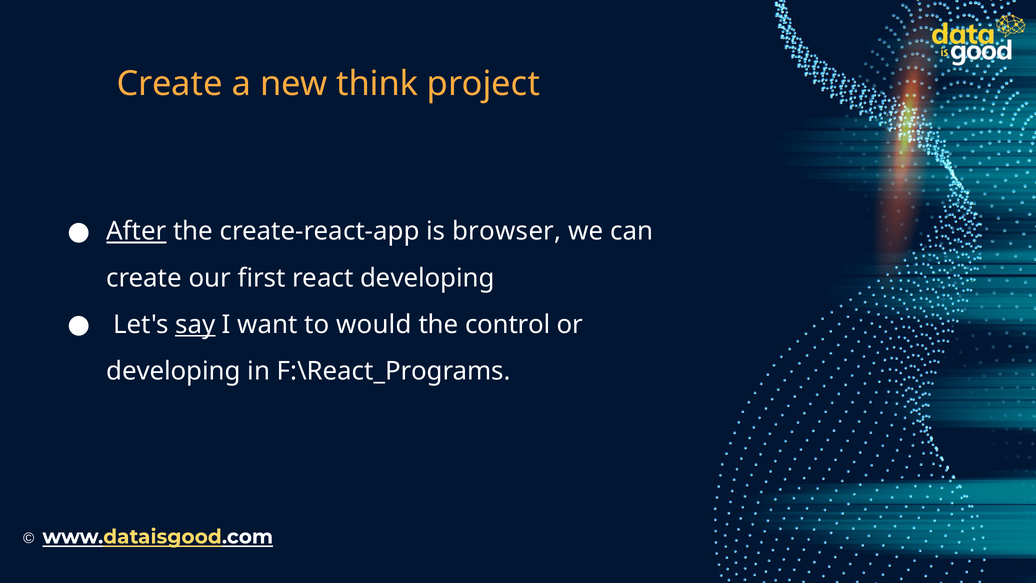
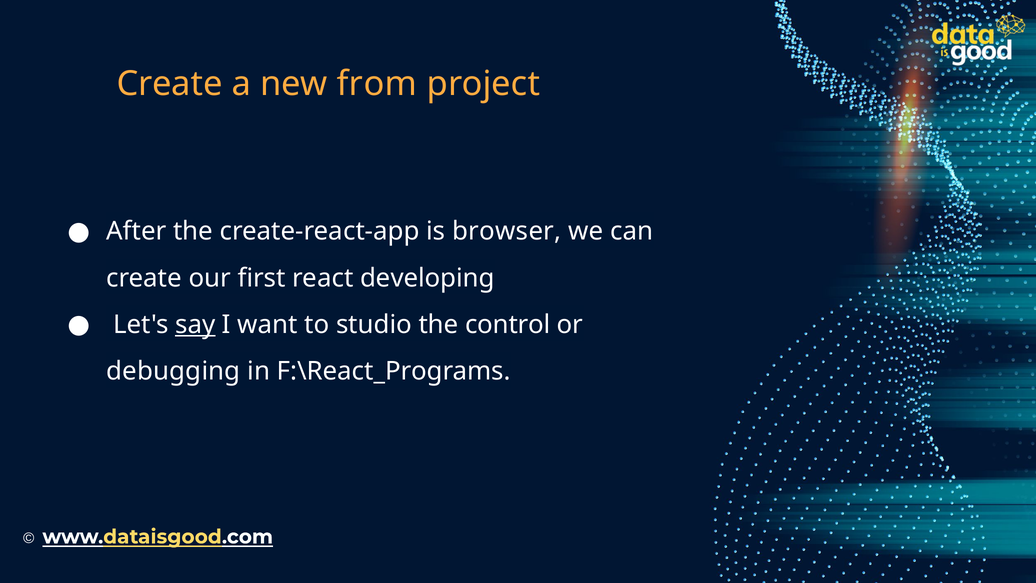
think: think -> from
After underline: present -> none
would: would -> studio
developing at (174, 371): developing -> debugging
